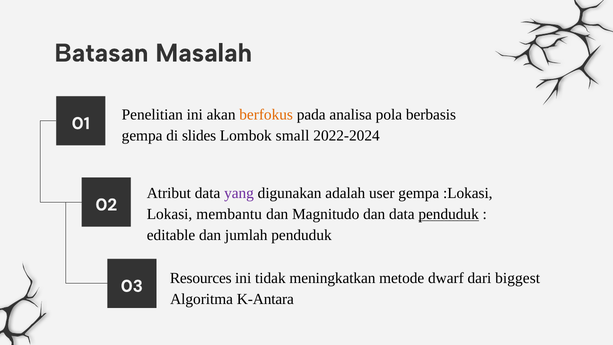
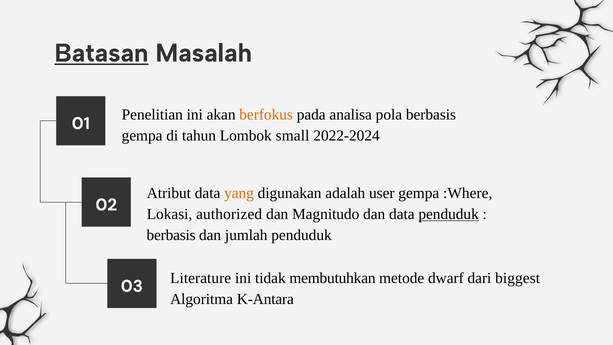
Batasan underline: none -> present
slides: slides -> tahun
yang colour: purple -> orange
:Lokasi: :Lokasi -> :Where
membantu: membantu -> authorized
editable at (171, 235): editable -> berbasis
Resources: Resources -> Literature
meningkatkan: meningkatkan -> membutuhkan
